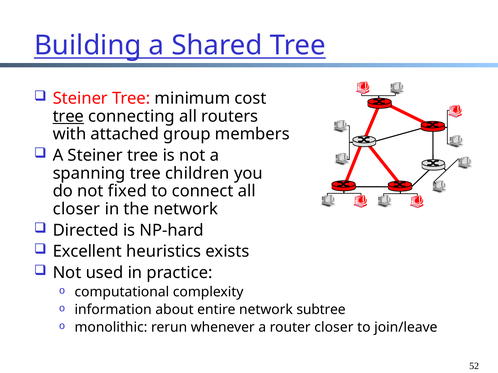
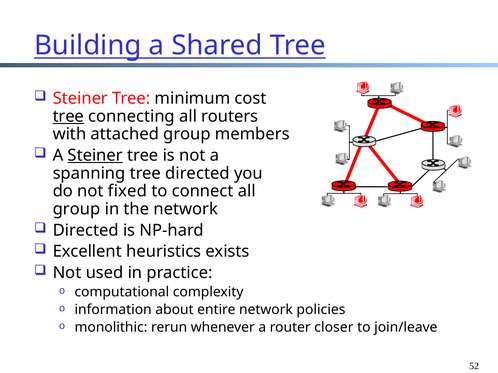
Steiner at (95, 156) underline: none -> present
tree children: children -> directed
closer at (77, 209): closer -> group
subtree: subtree -> policies
